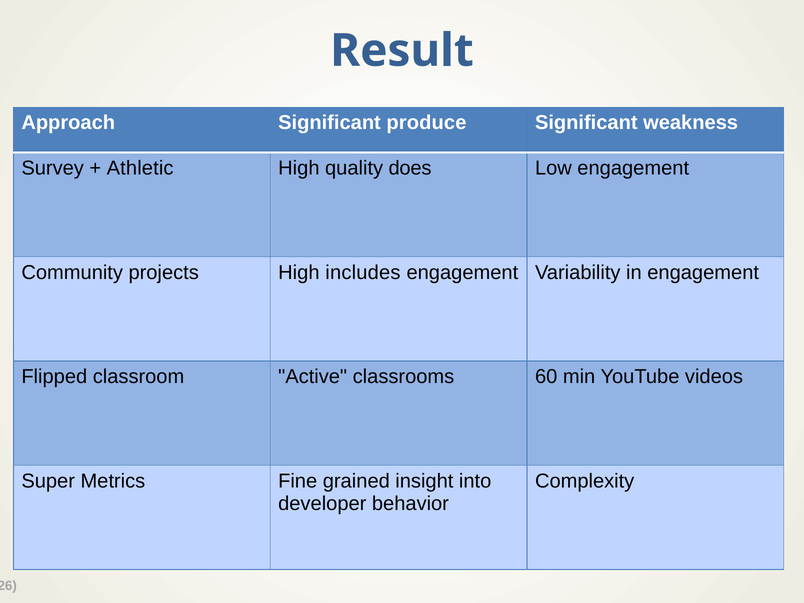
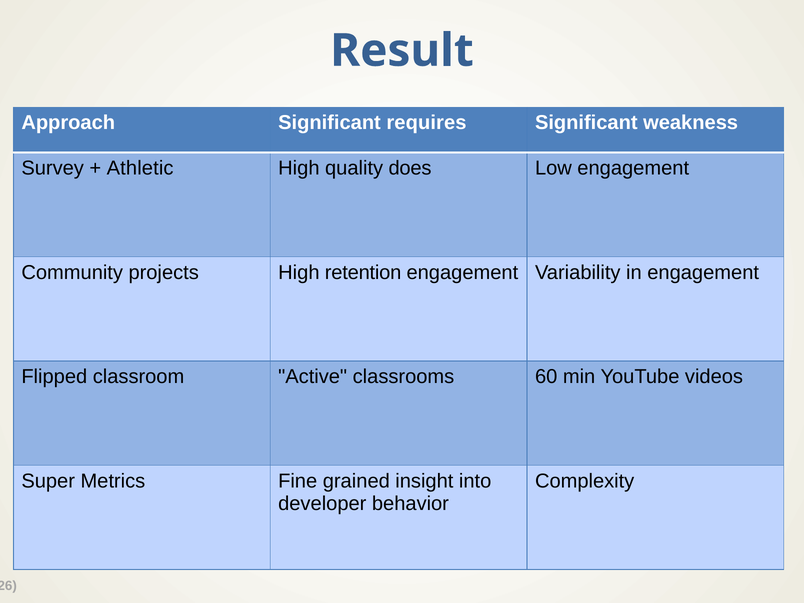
produce: produce -> requires
includes: includes -> retention
